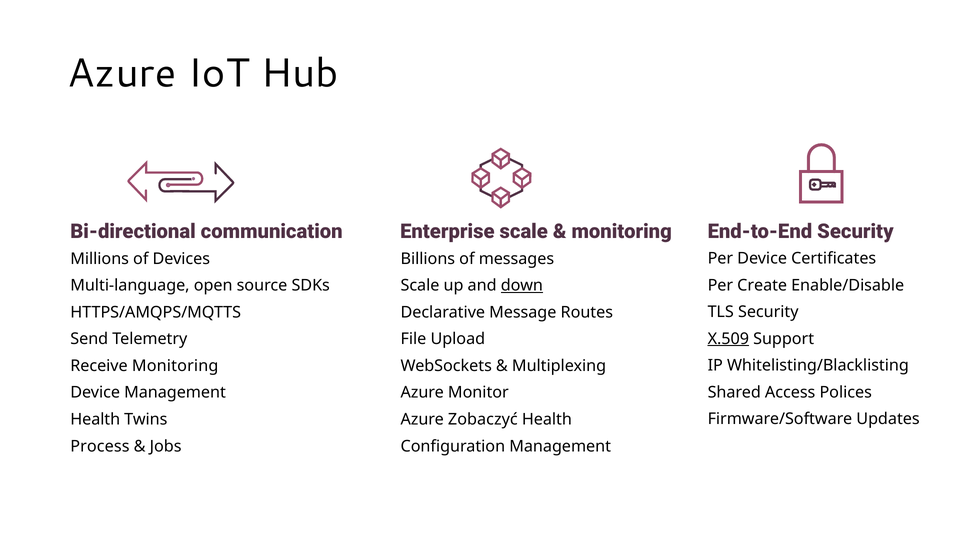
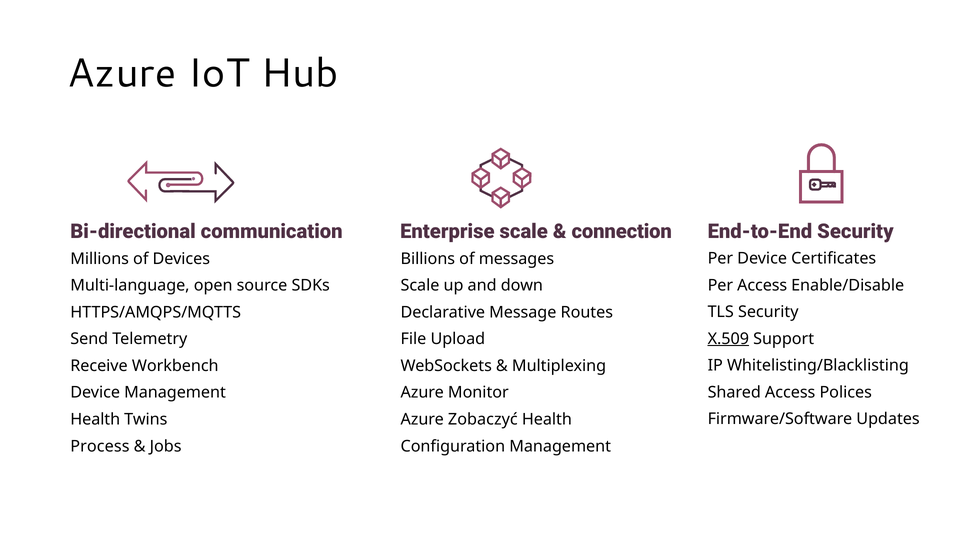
monitoring at (622, 232): monitoring -> connection
Per Create: Create -> Access
down underline: present -> none
Receive Monitoring: Monitoring -> Workbench
